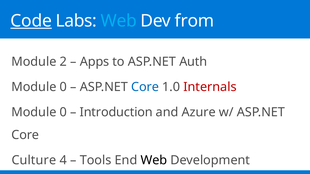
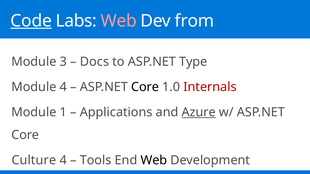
Web at (119, 21) colour: light blue -> pink
2: 2 -> 3
Apps: Apps -> Docs
Auth: Auth -> Type
0 at (63, 87): 0 -> 4
Core at (145, 87) colour: blue -> black
0 at (63, 112): 0 -> 1
Introduction: Introduction -> Applications
Azure underline: none -> present
